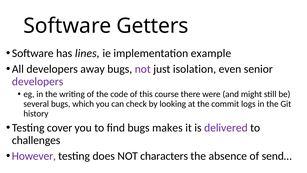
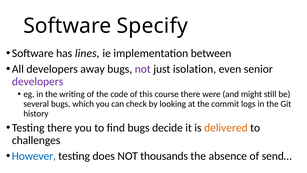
Getters: Getters -> Specify
example: example -> between
Testing cover: cover -> there
makes: makes -> decide
delivered colour: purple -> orange
However colour: purple -> blue
characters: characters -> thousands
